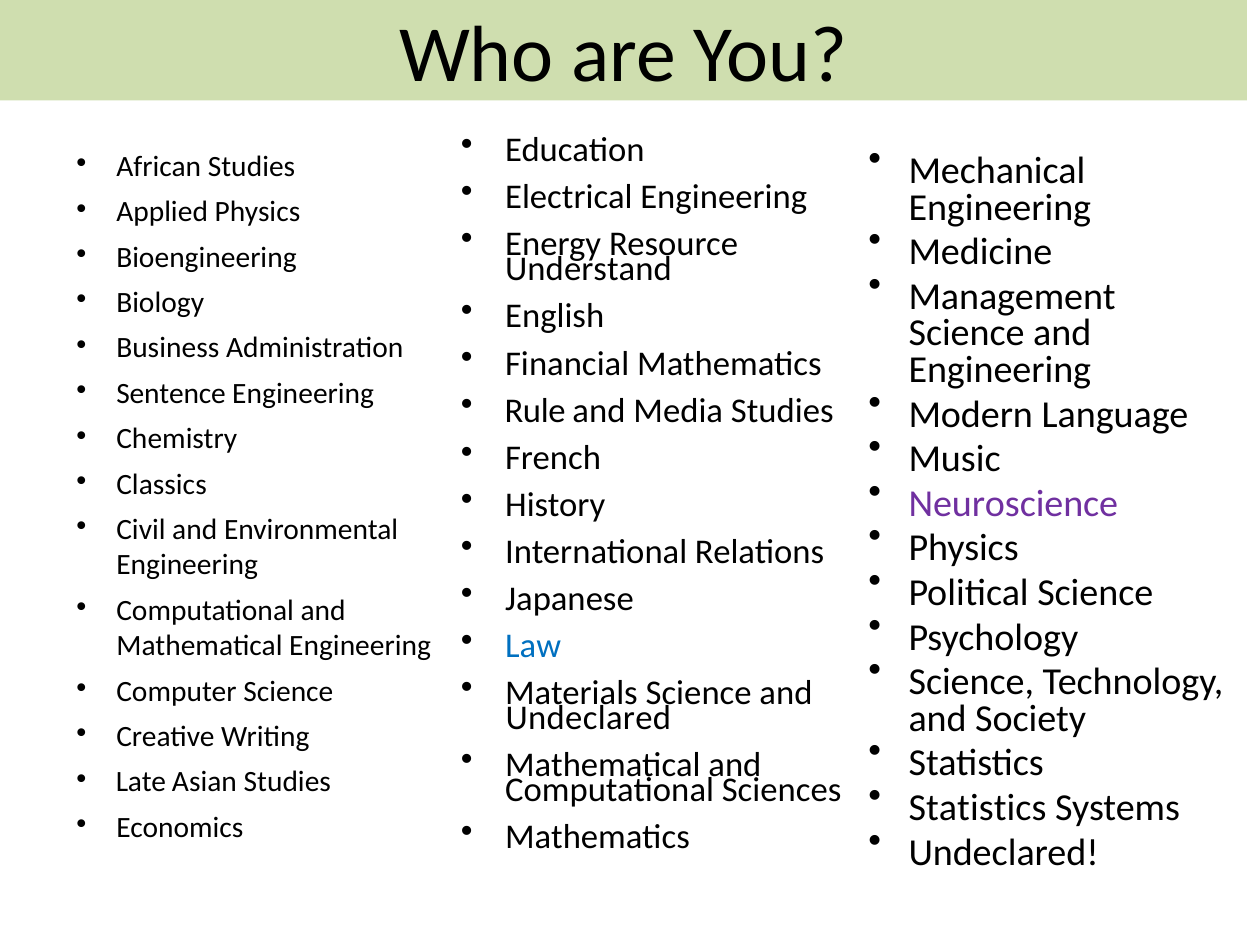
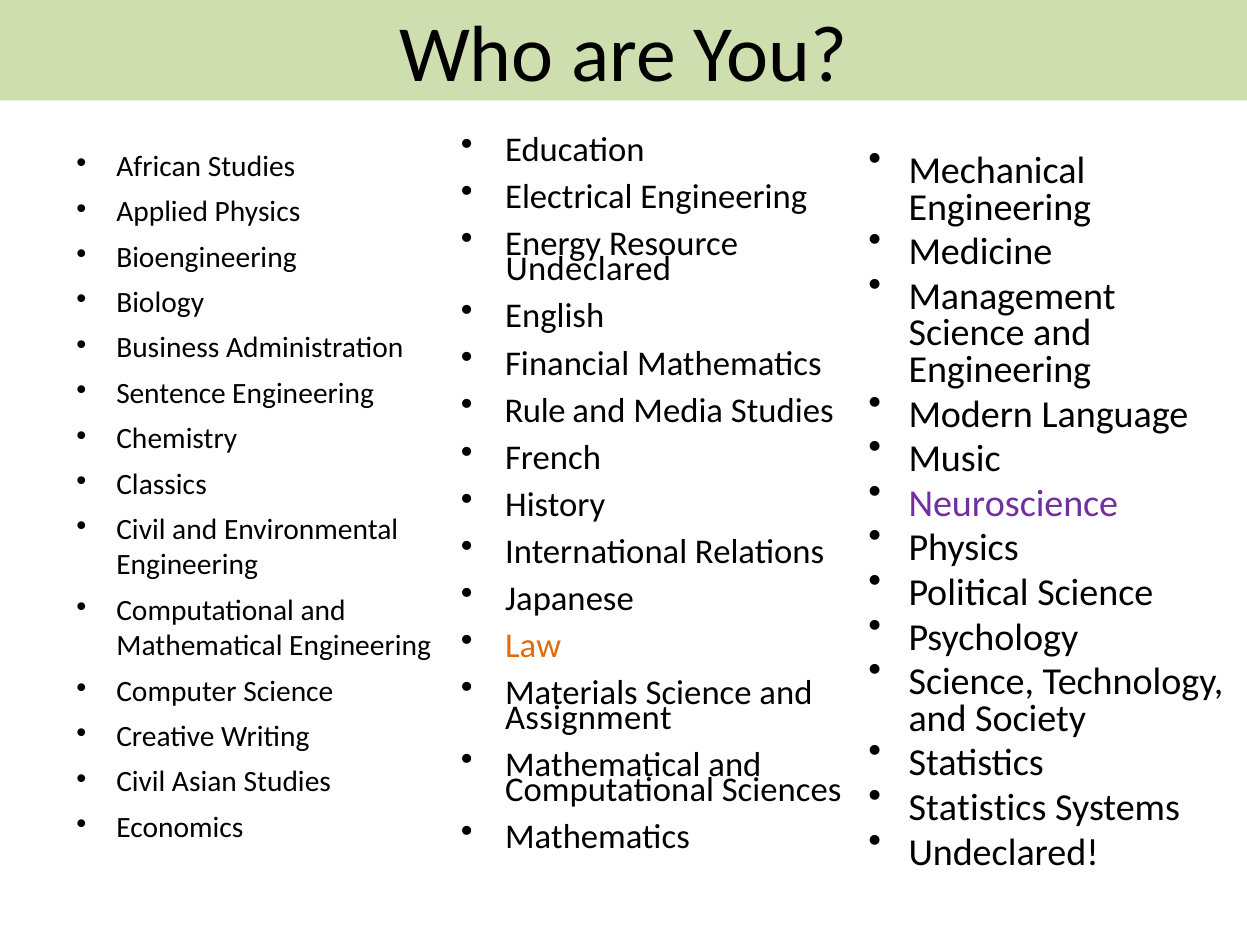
Understand at (589, 269): Understand -> Undeclared
Law colour: blue -> orange
Undeclared at (588, 719): Undeclared -> Assignment
Late at (141, 782): Late -> Civil
